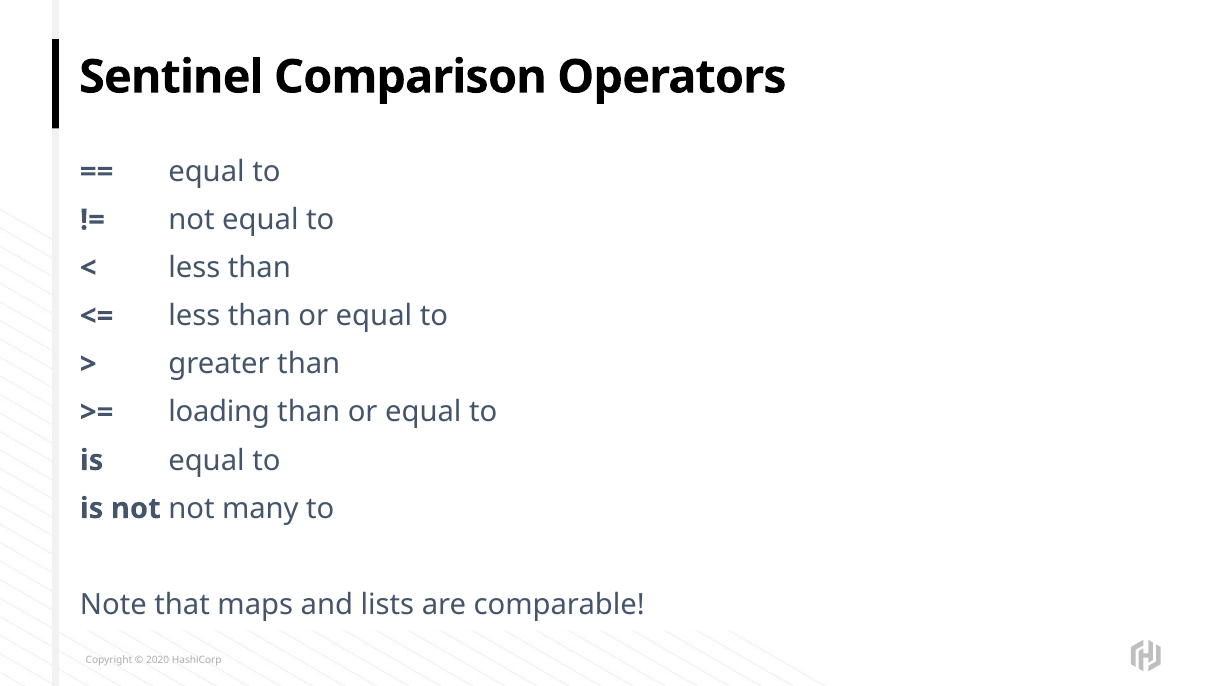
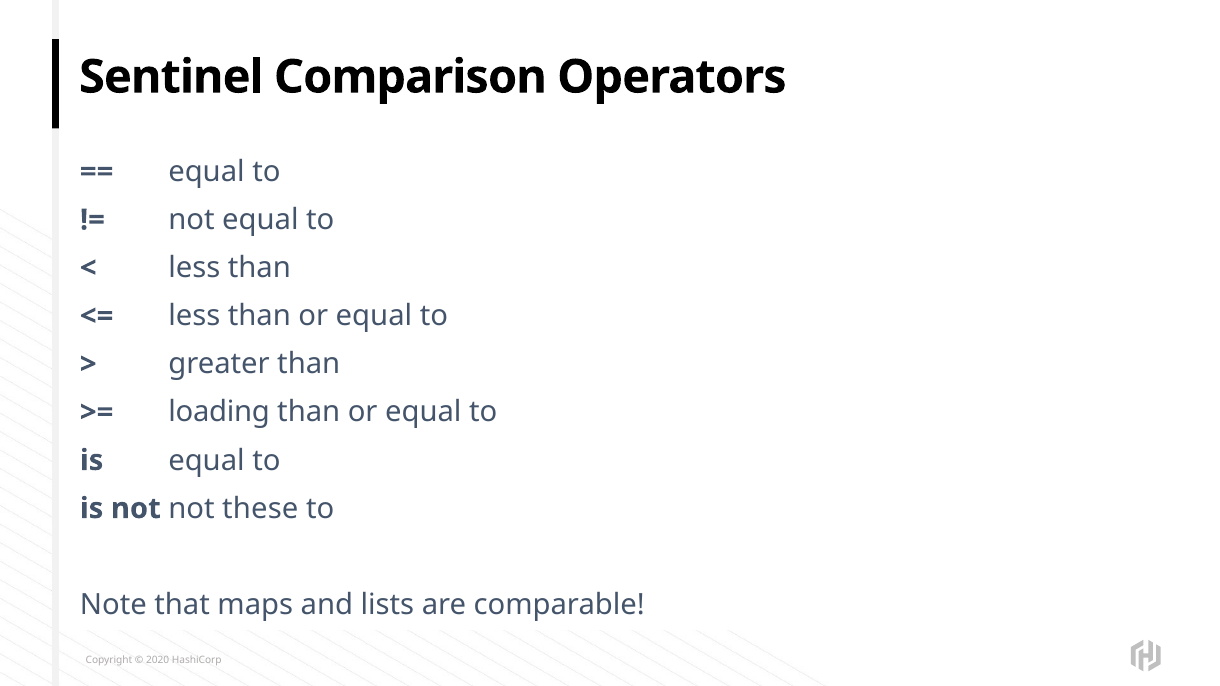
many: many -> these
